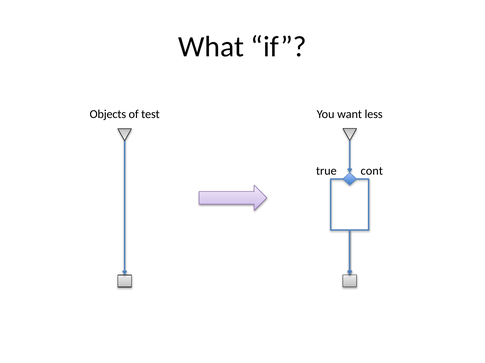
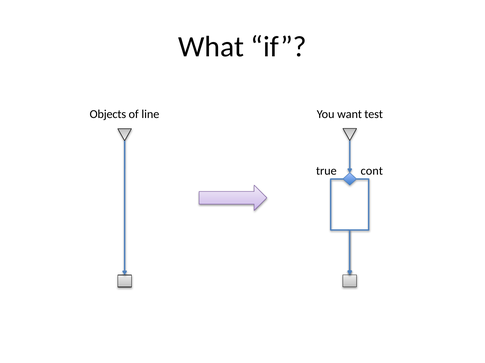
test: test -> line
less: less -> test
